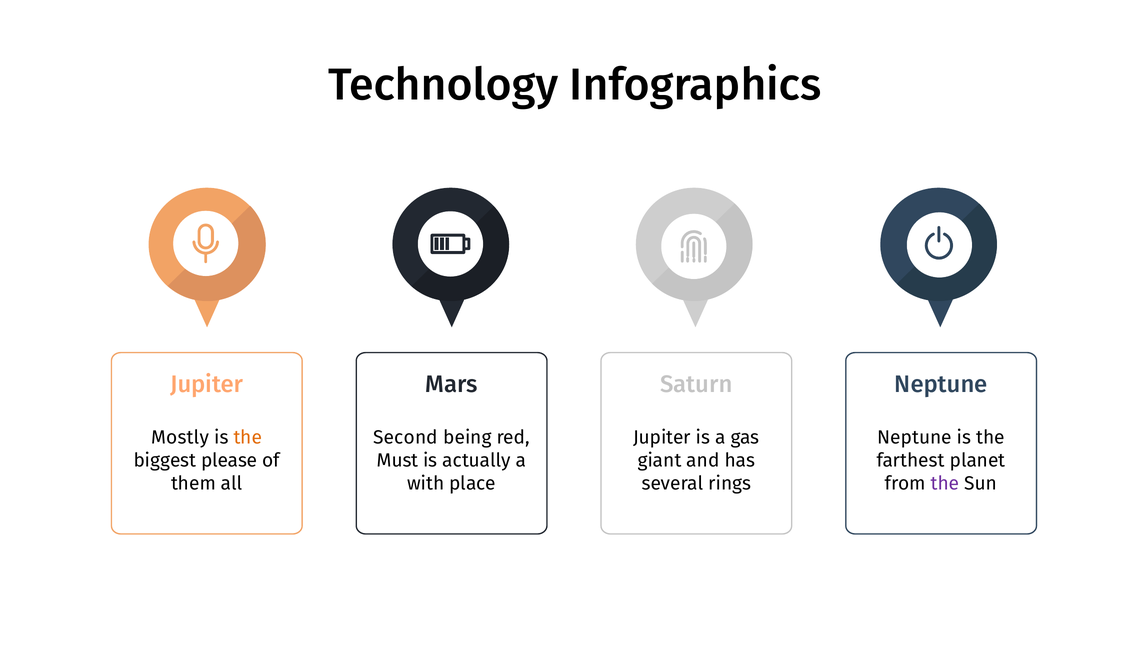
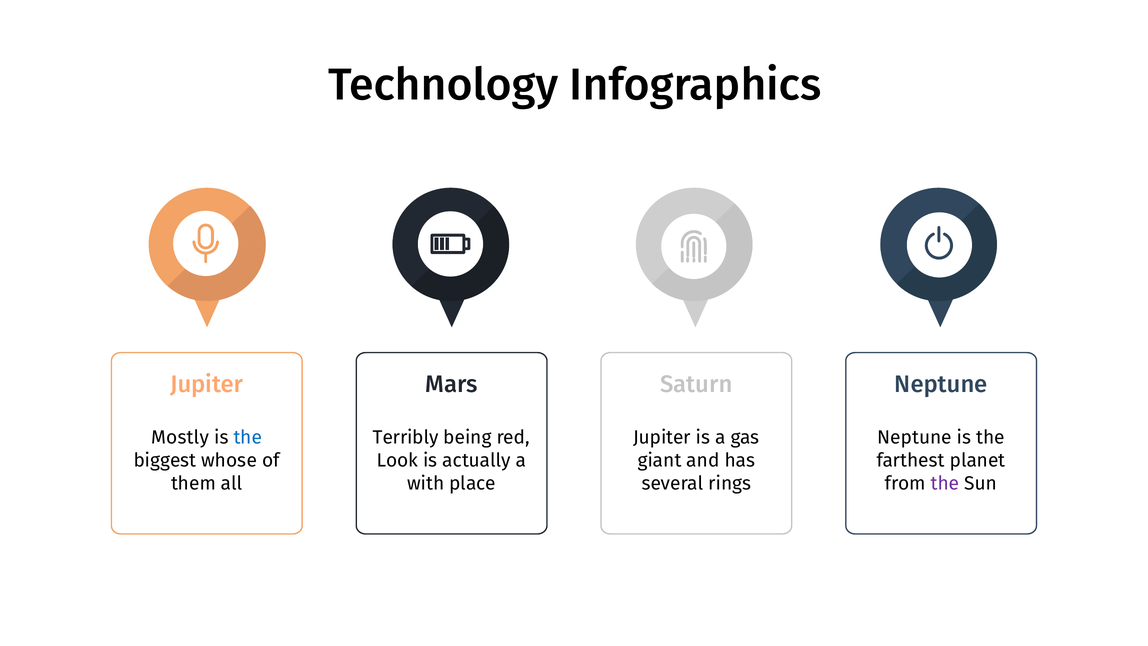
the at (248, 437) colour: orange -> blue
Second: Second -> Terribly
please: please -> whose
Must: Must -> Look
